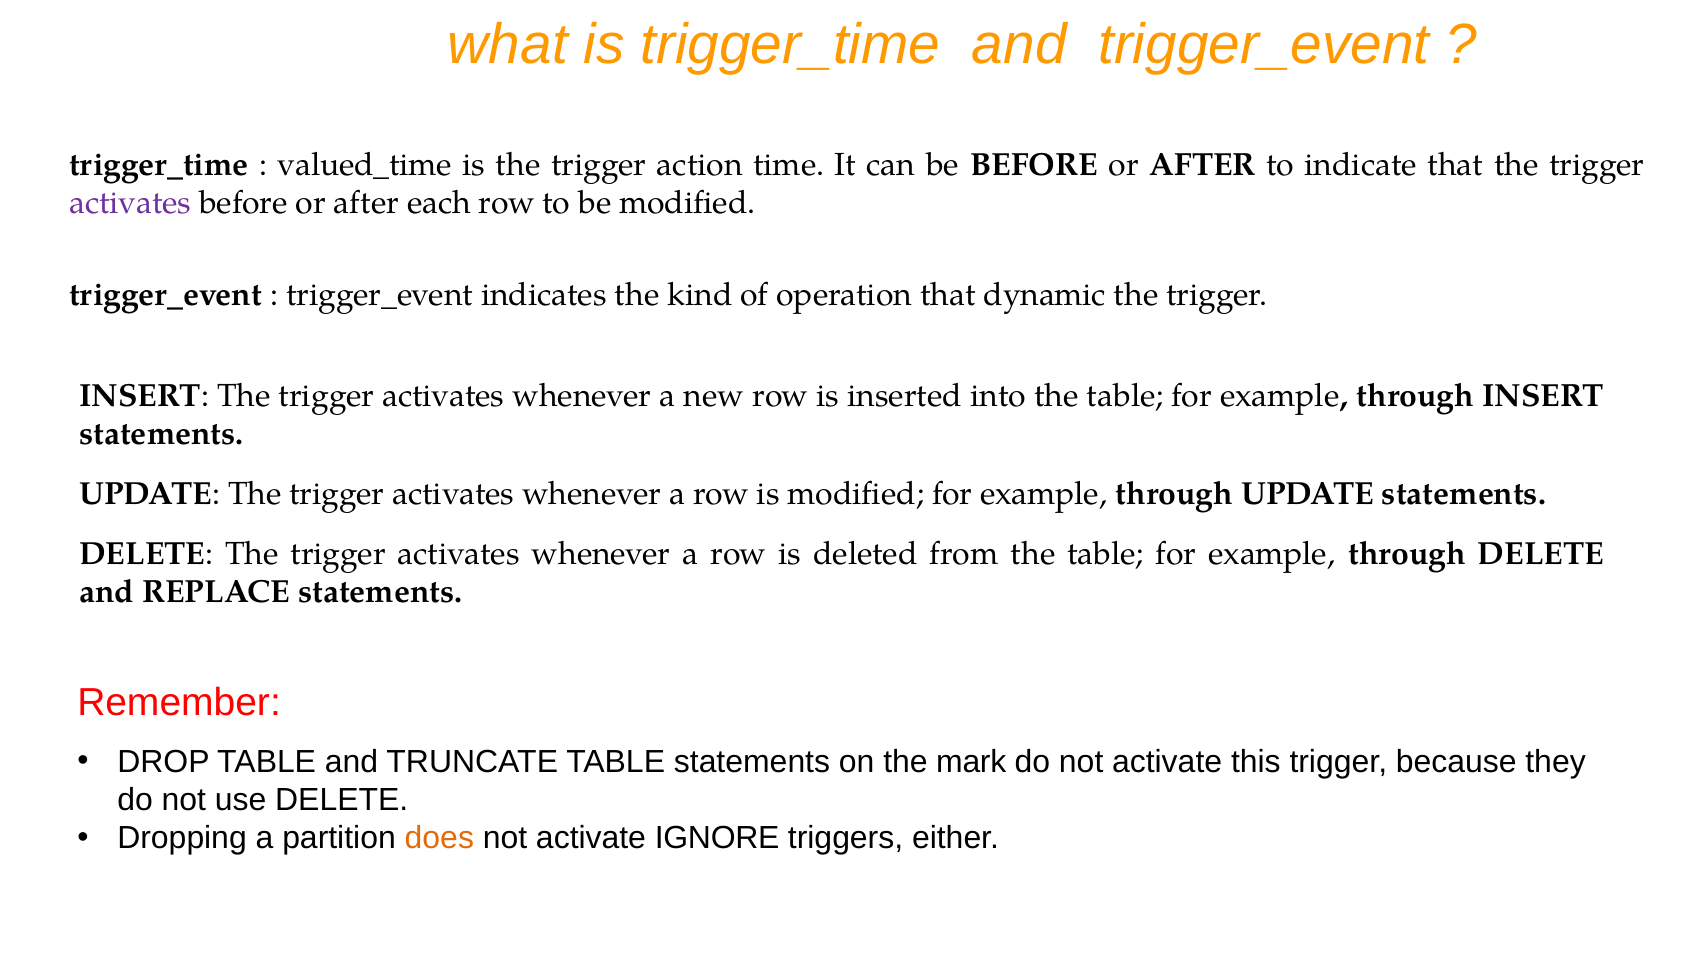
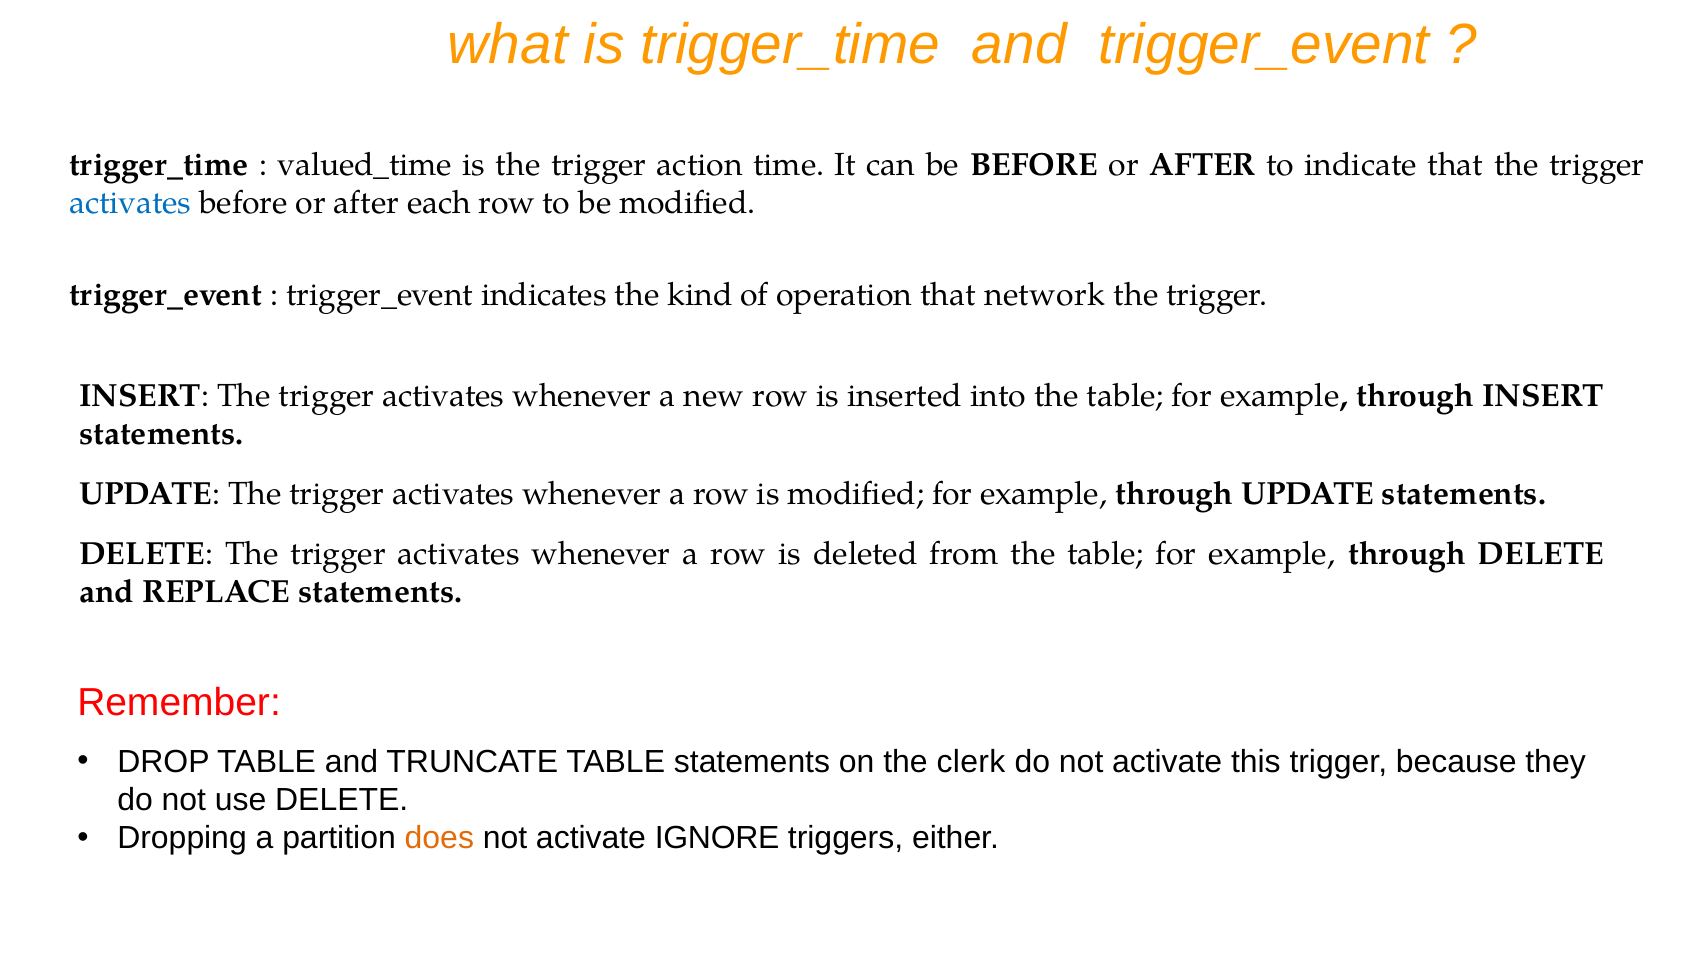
activates at (130, 203) colour: purple -> blue
dynamic: dynamic -> network
mark: mark -> clerk
